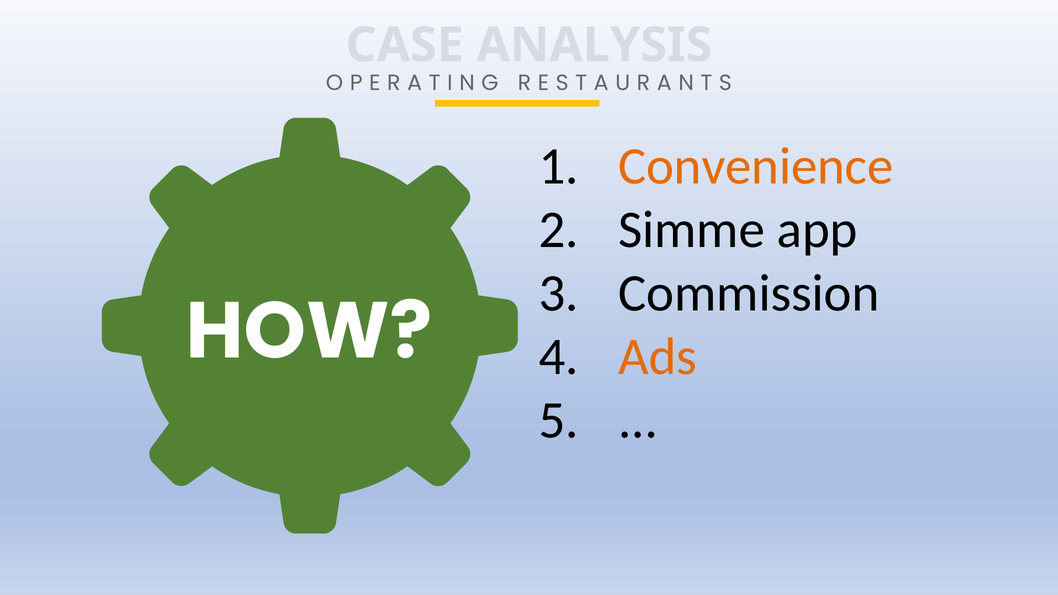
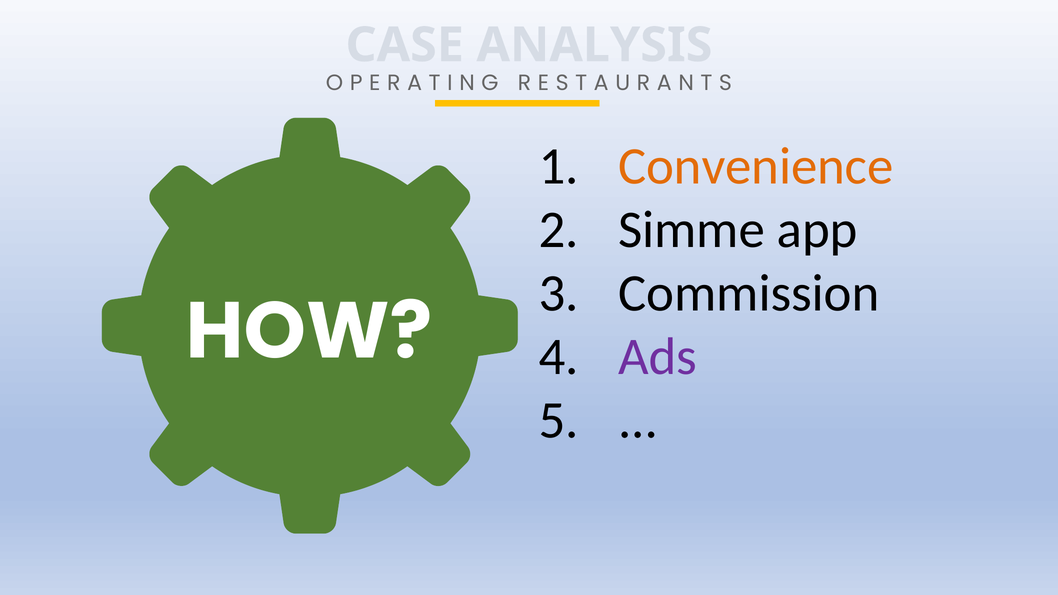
Ads colour: orange -> purple
